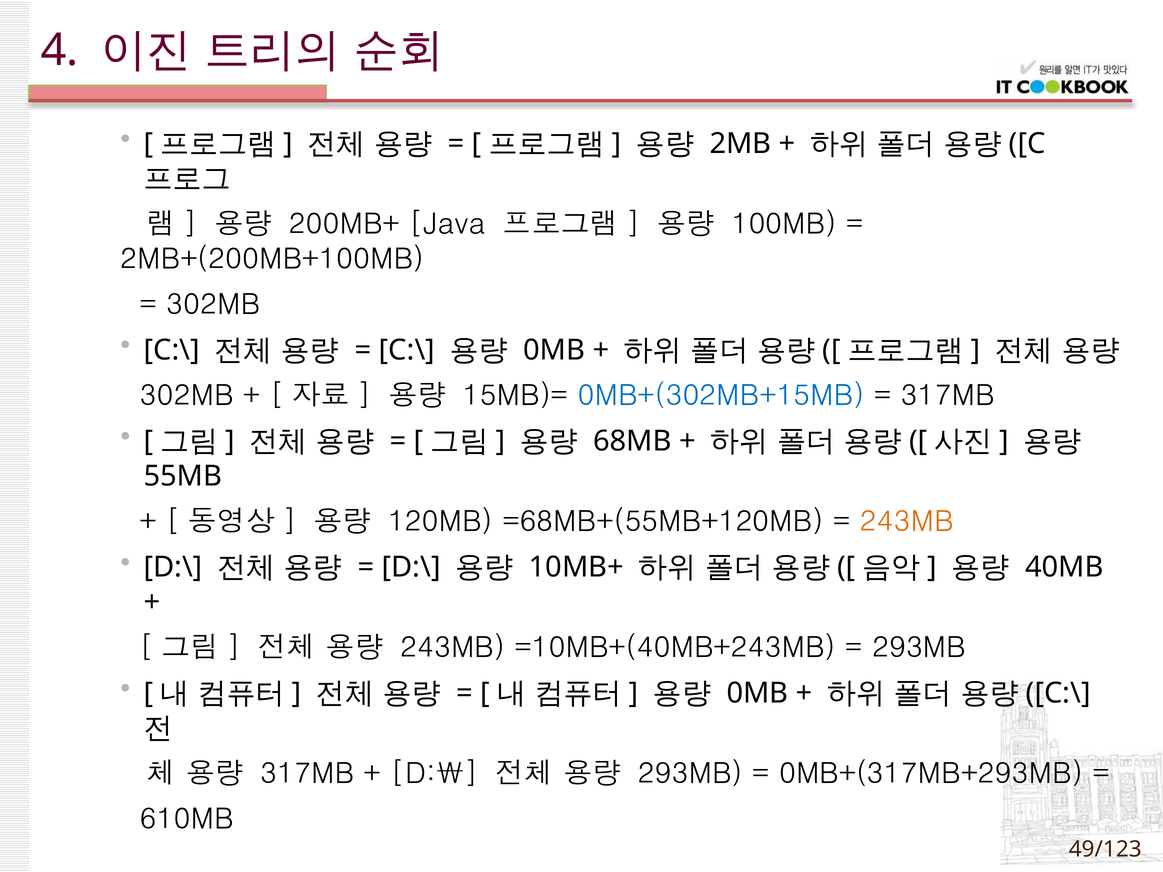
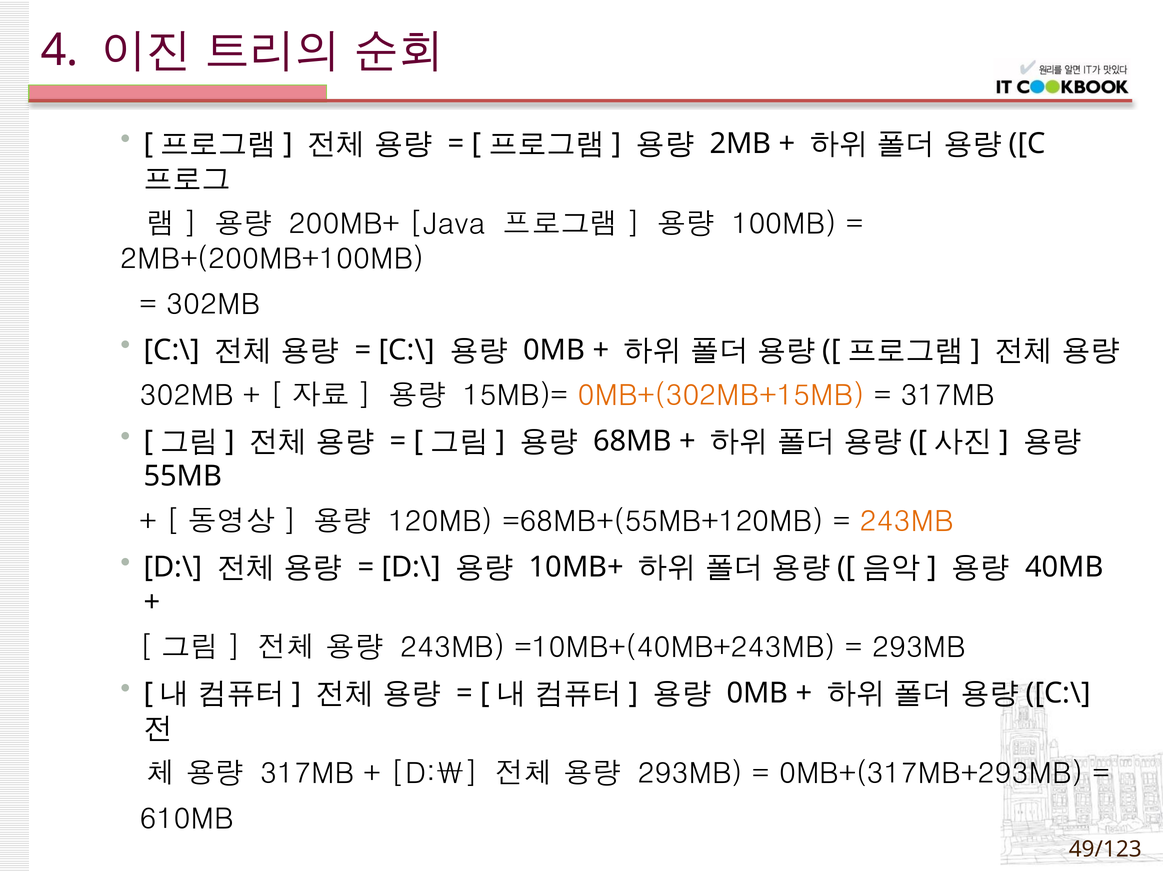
0MB+(302MB+15MB colour: blue -> orange
